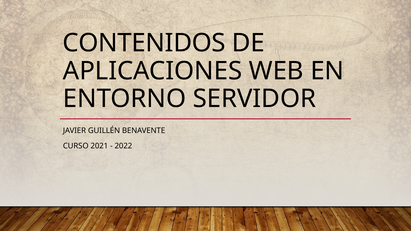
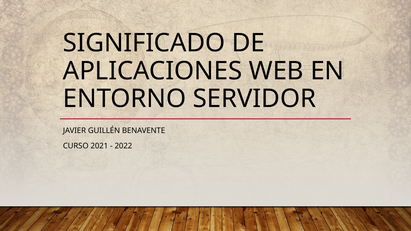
CONTENIDOS: CONTENIDOS -> SIGNIFICADO
